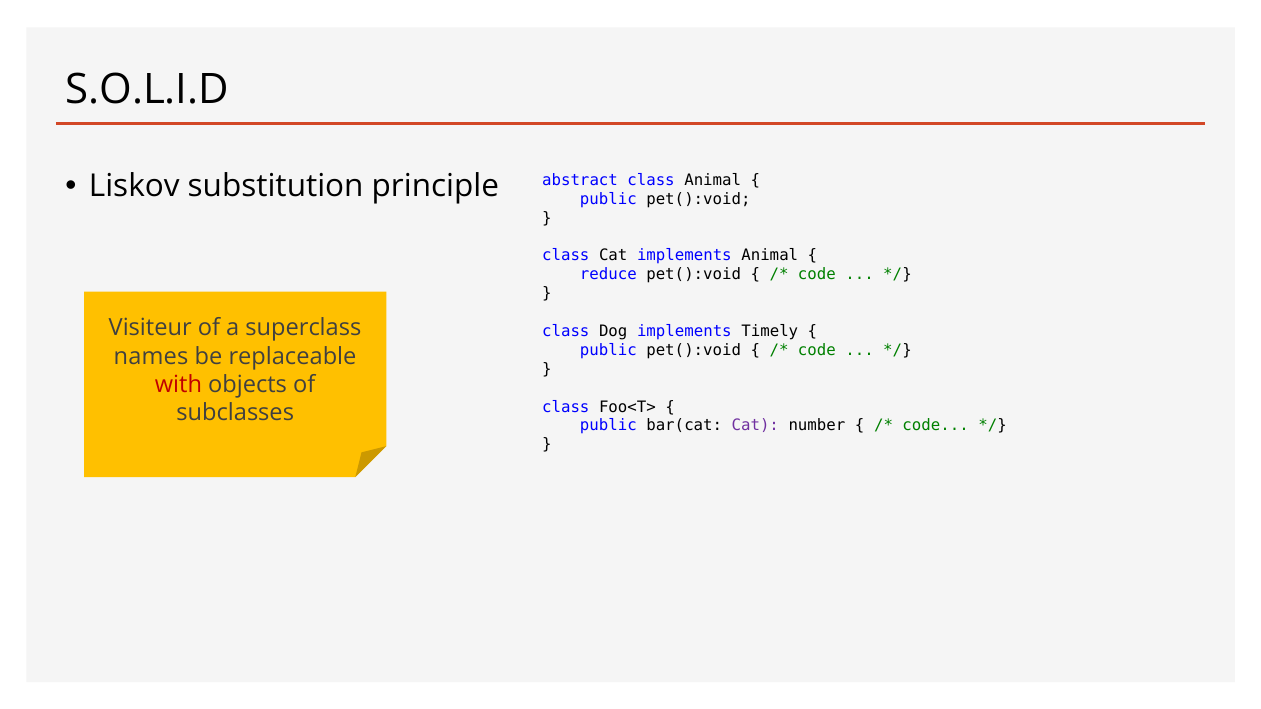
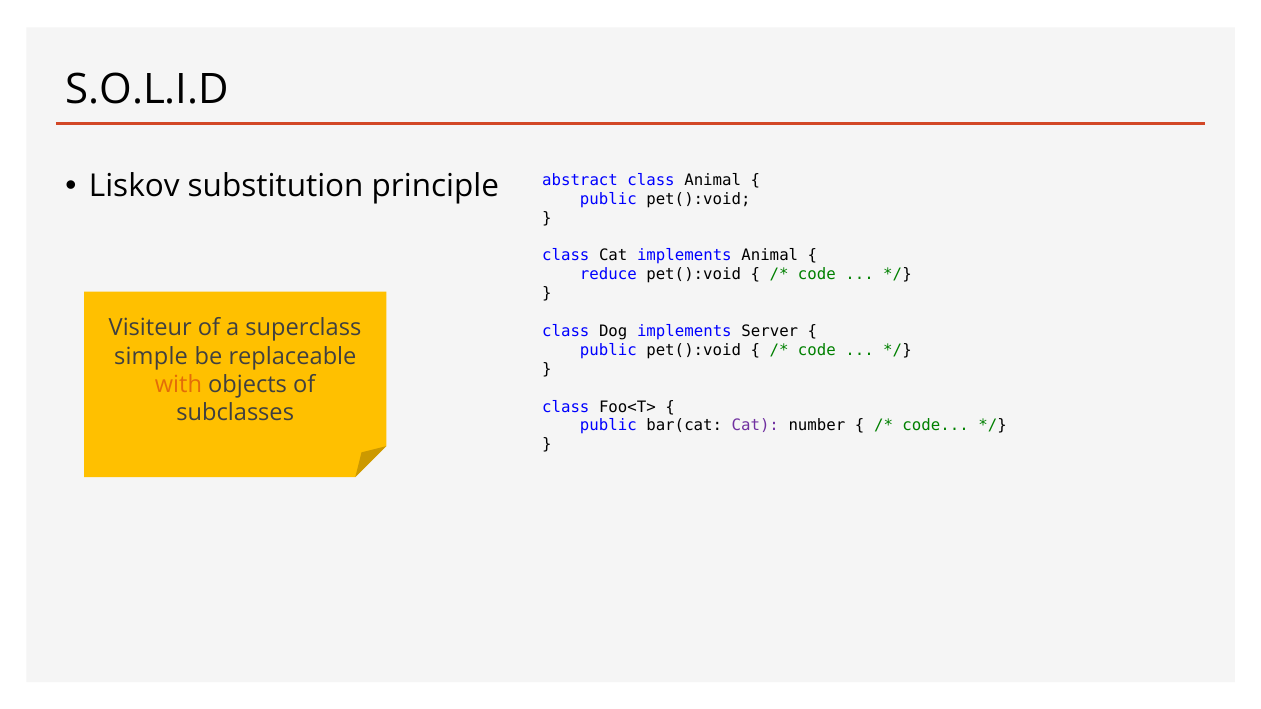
Timely: Timely -> Server
names: names -> simple
with colour: red -> orange
